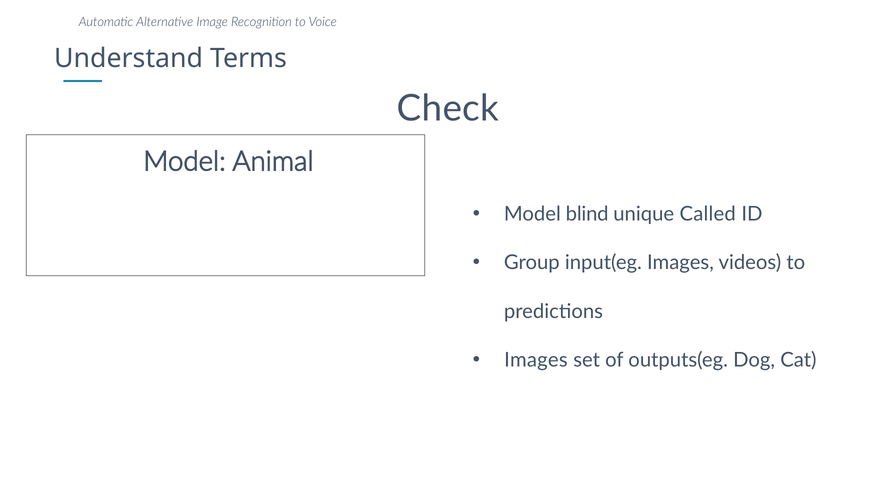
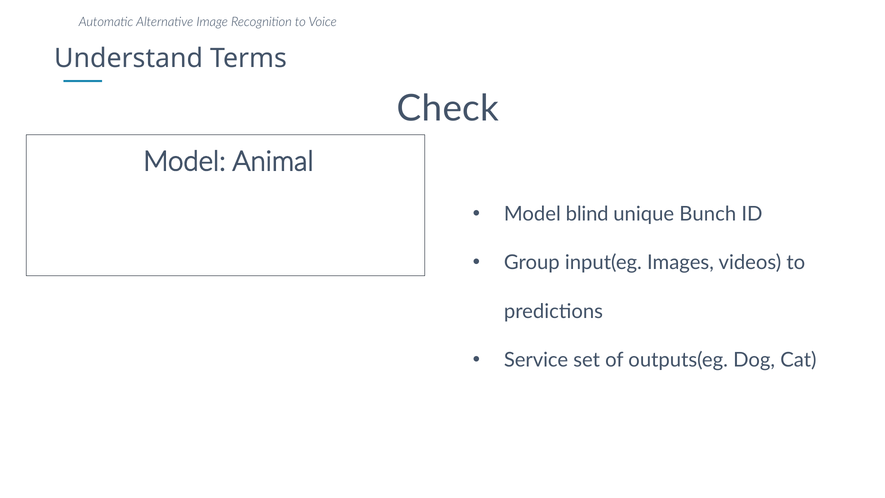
Called: Called -> Bunch
Images at (536, 360): Images -> Service
